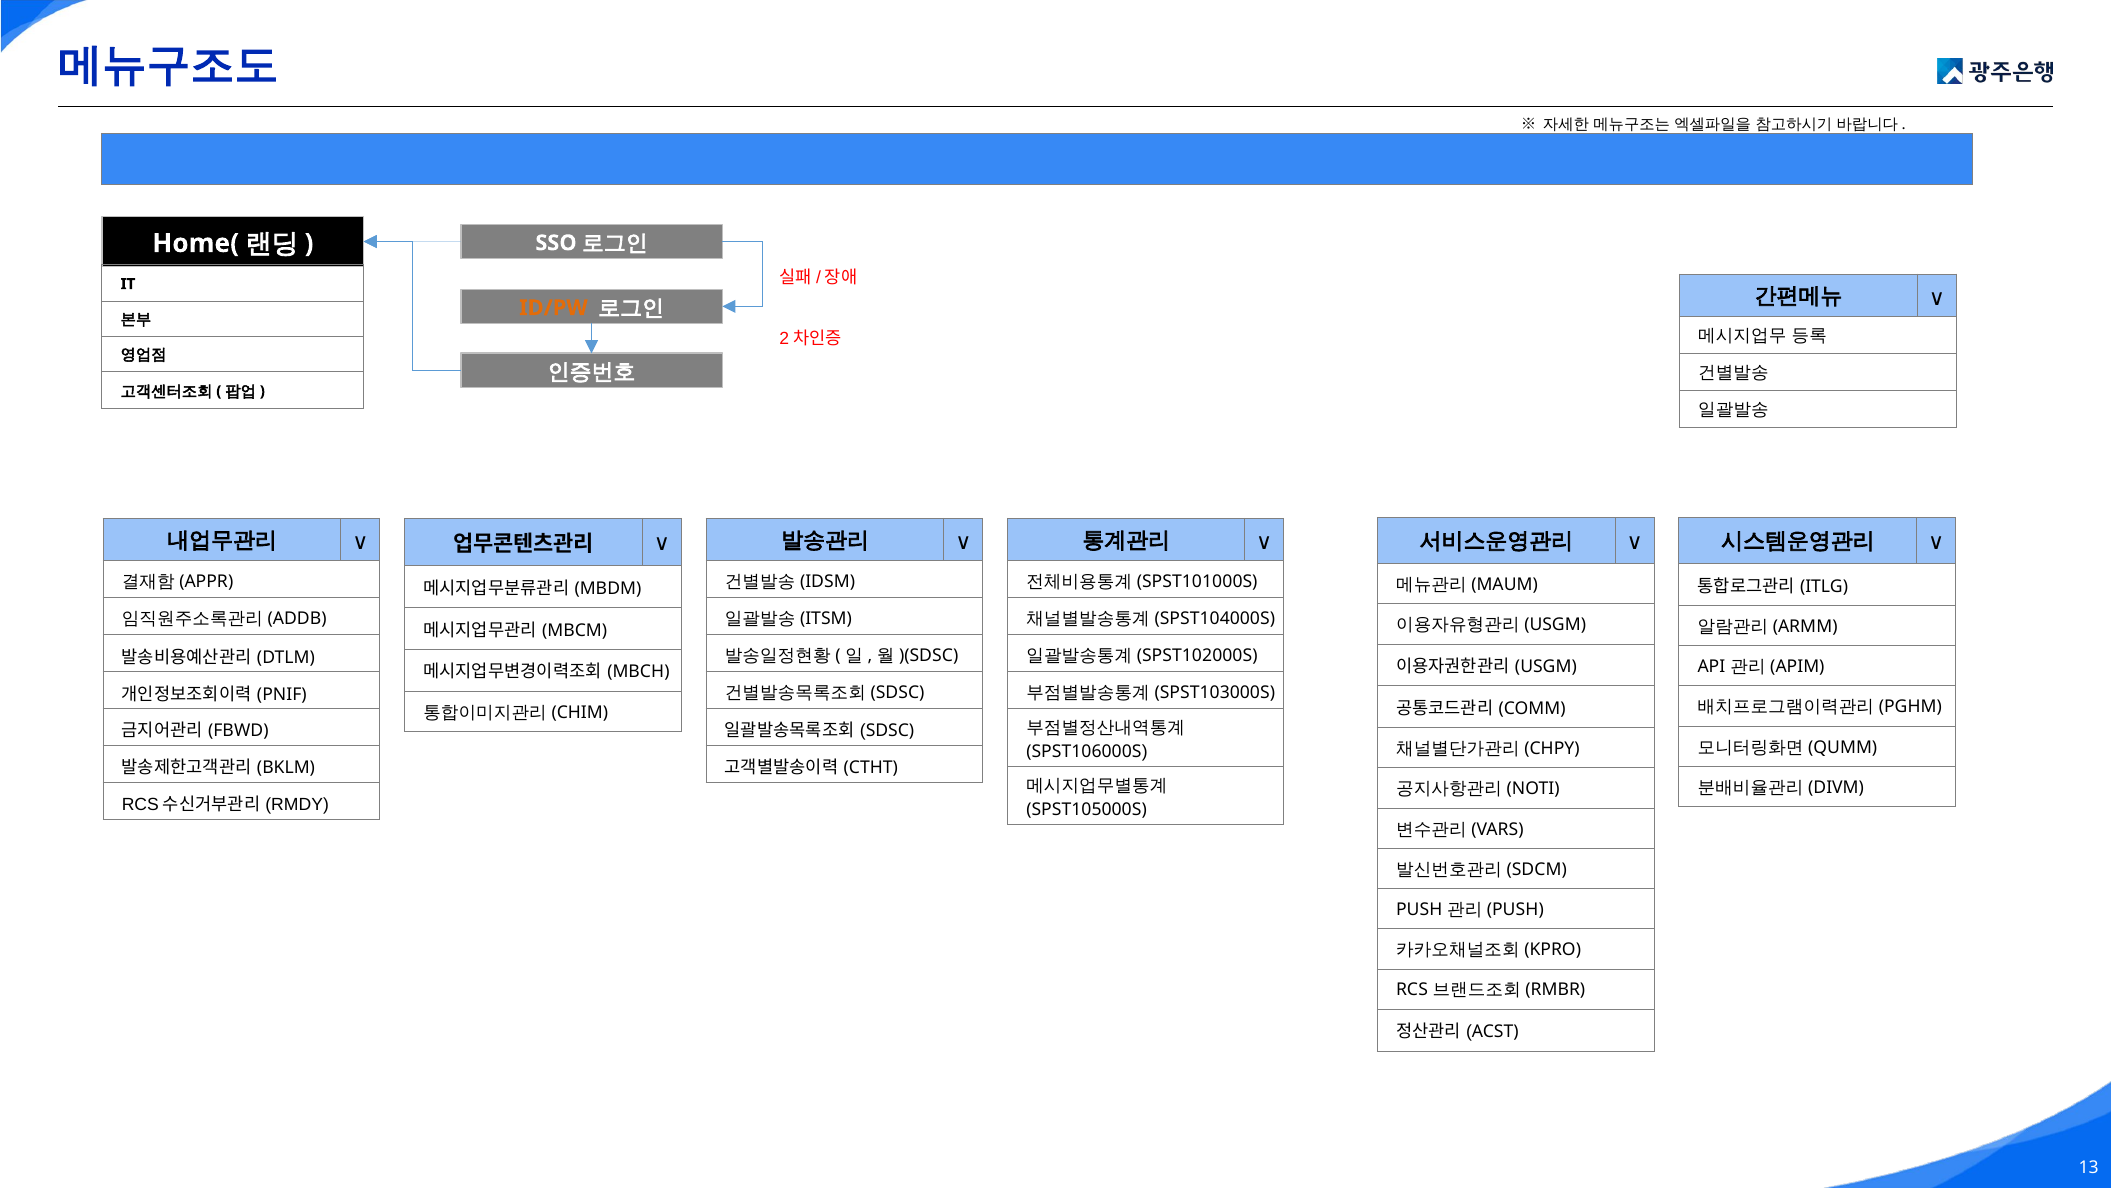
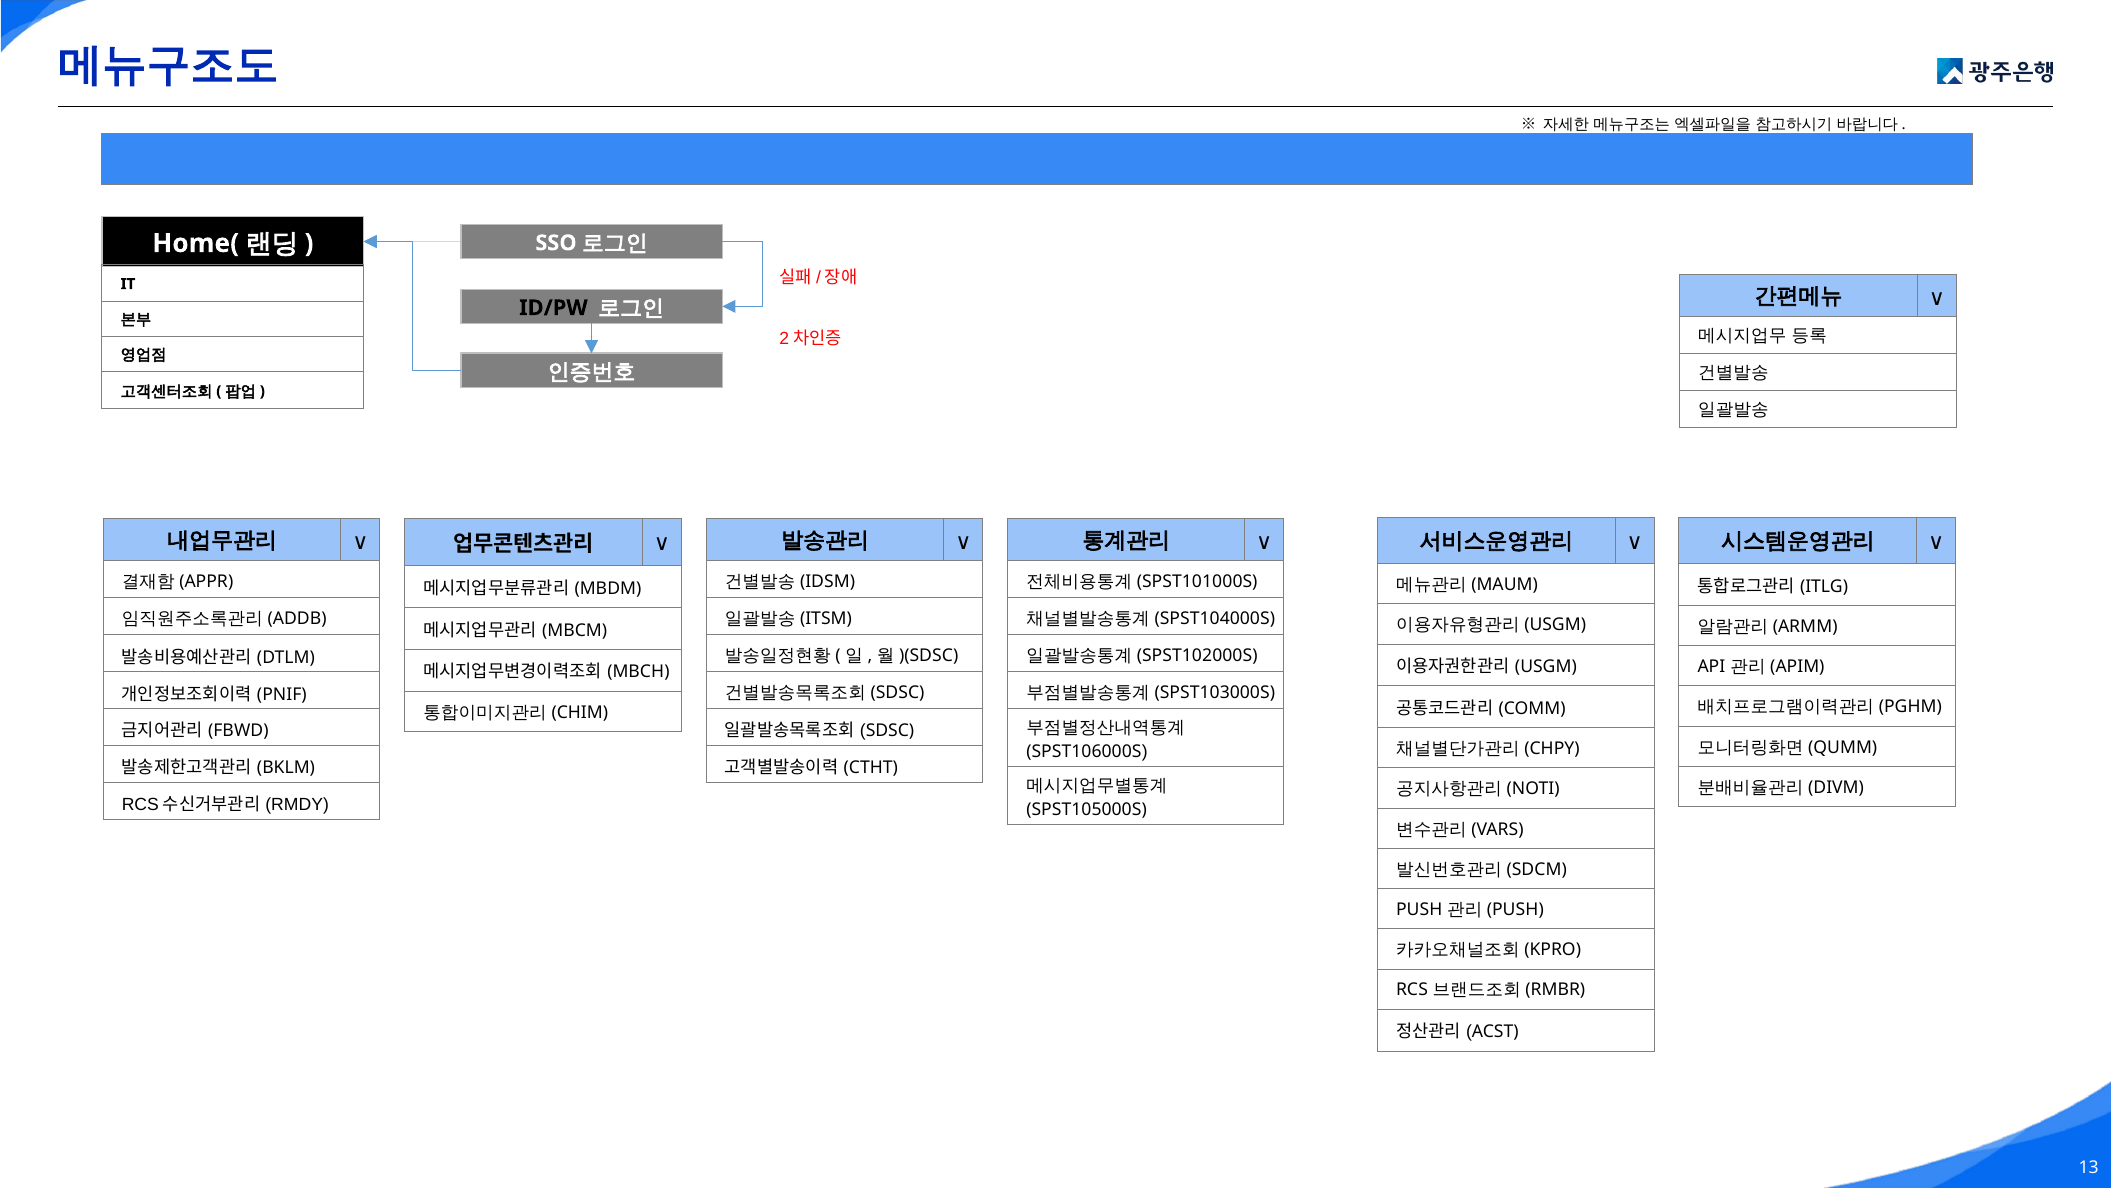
ID/PW colour: orange -> black
